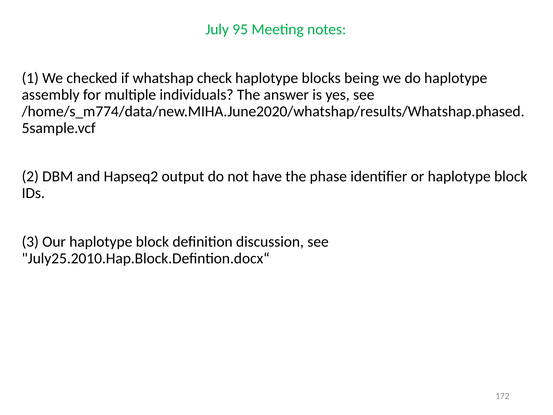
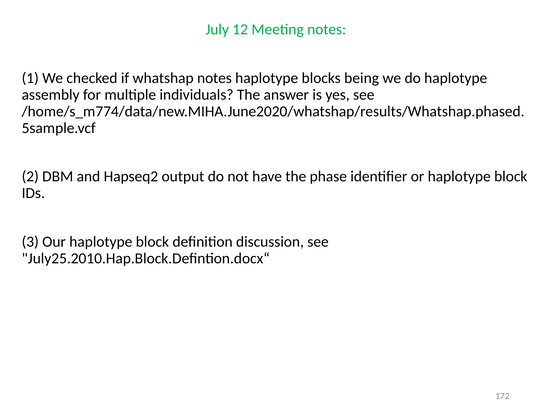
95: 95 -> 12
whatshap check: check -> notes
